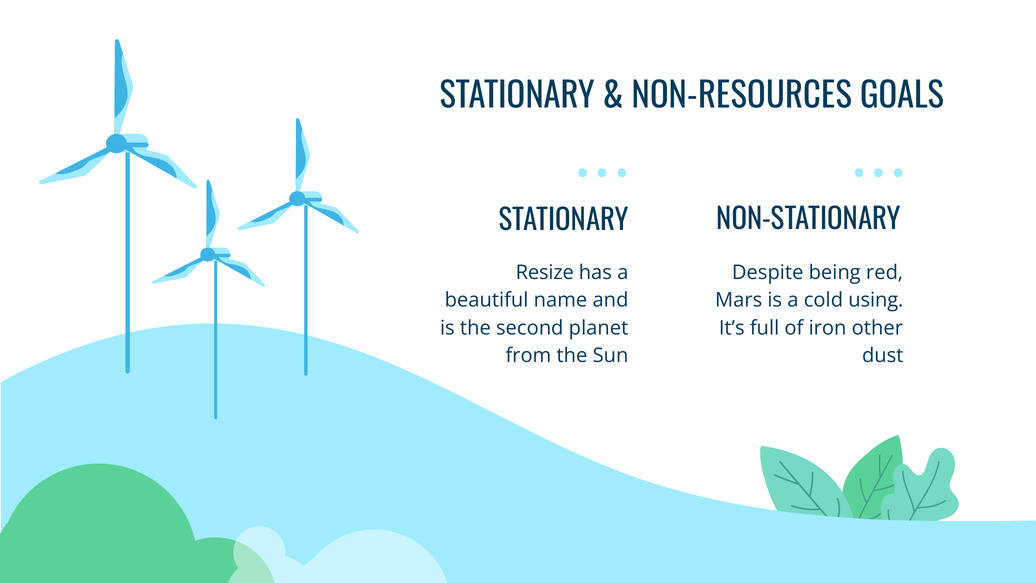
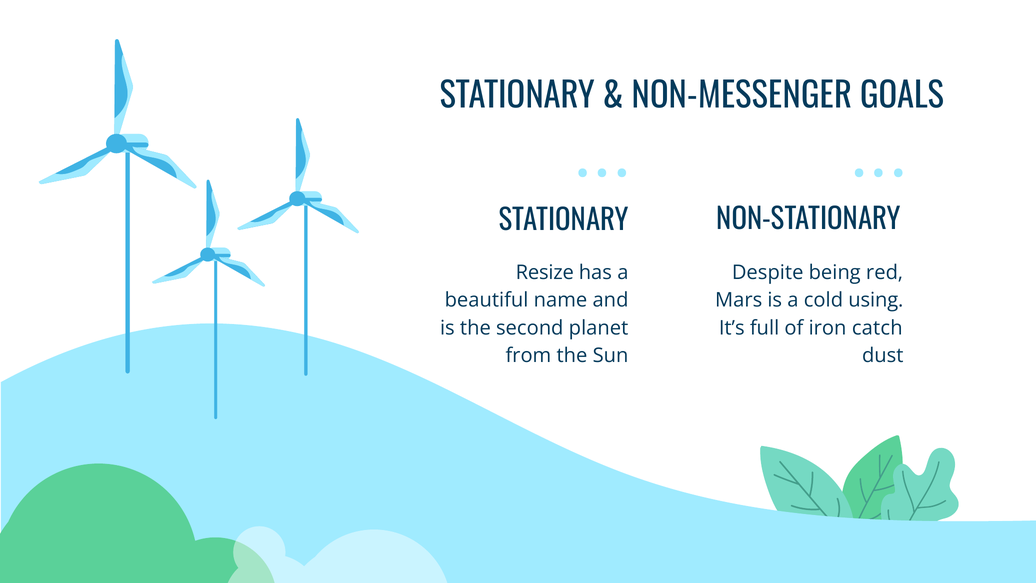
NON-RESOURCES: NON-RESOURCES -> NON-MESSENGER
other: other -> catch
